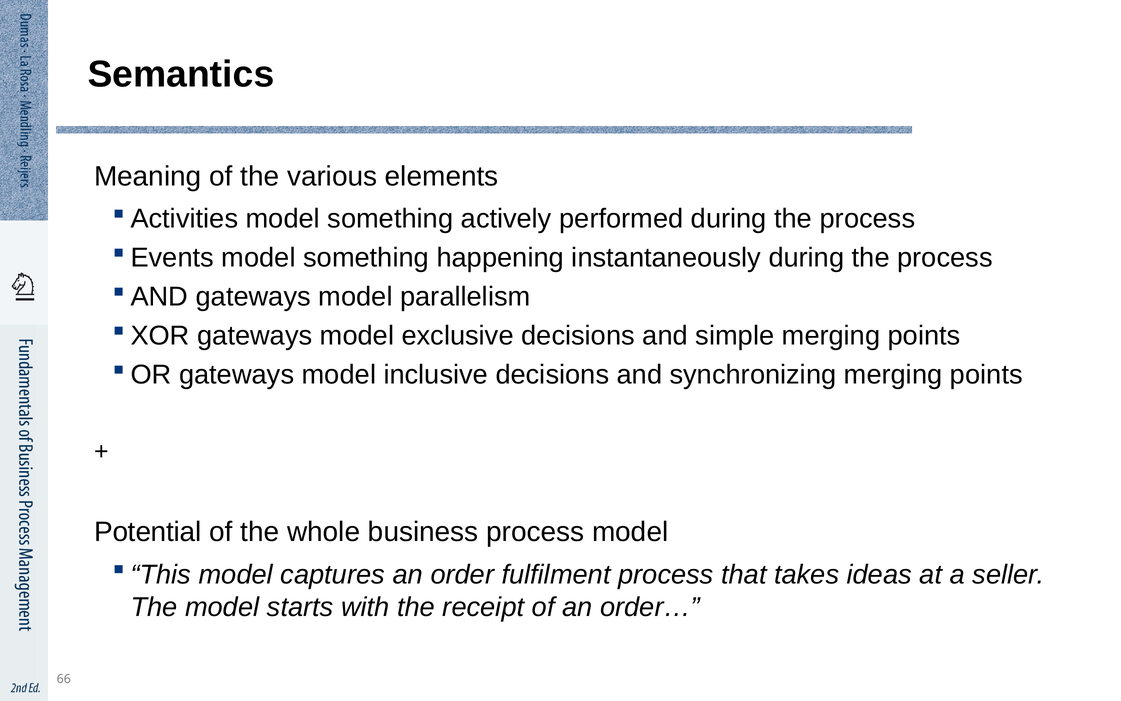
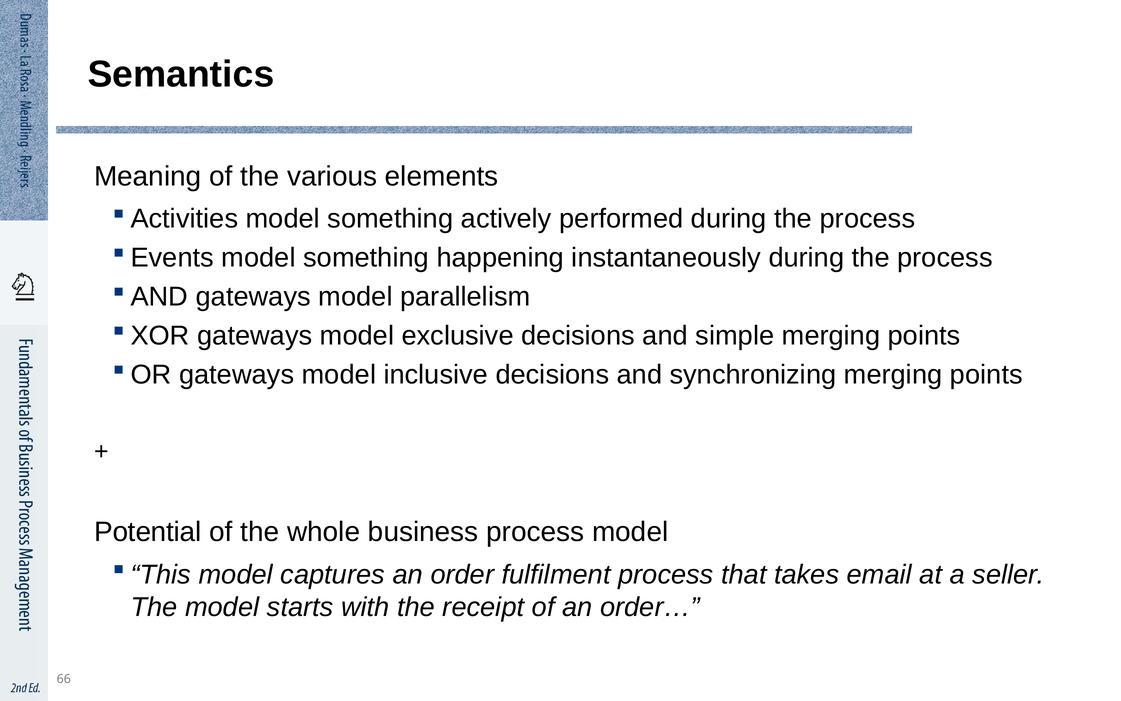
ideas: ideas -> email
